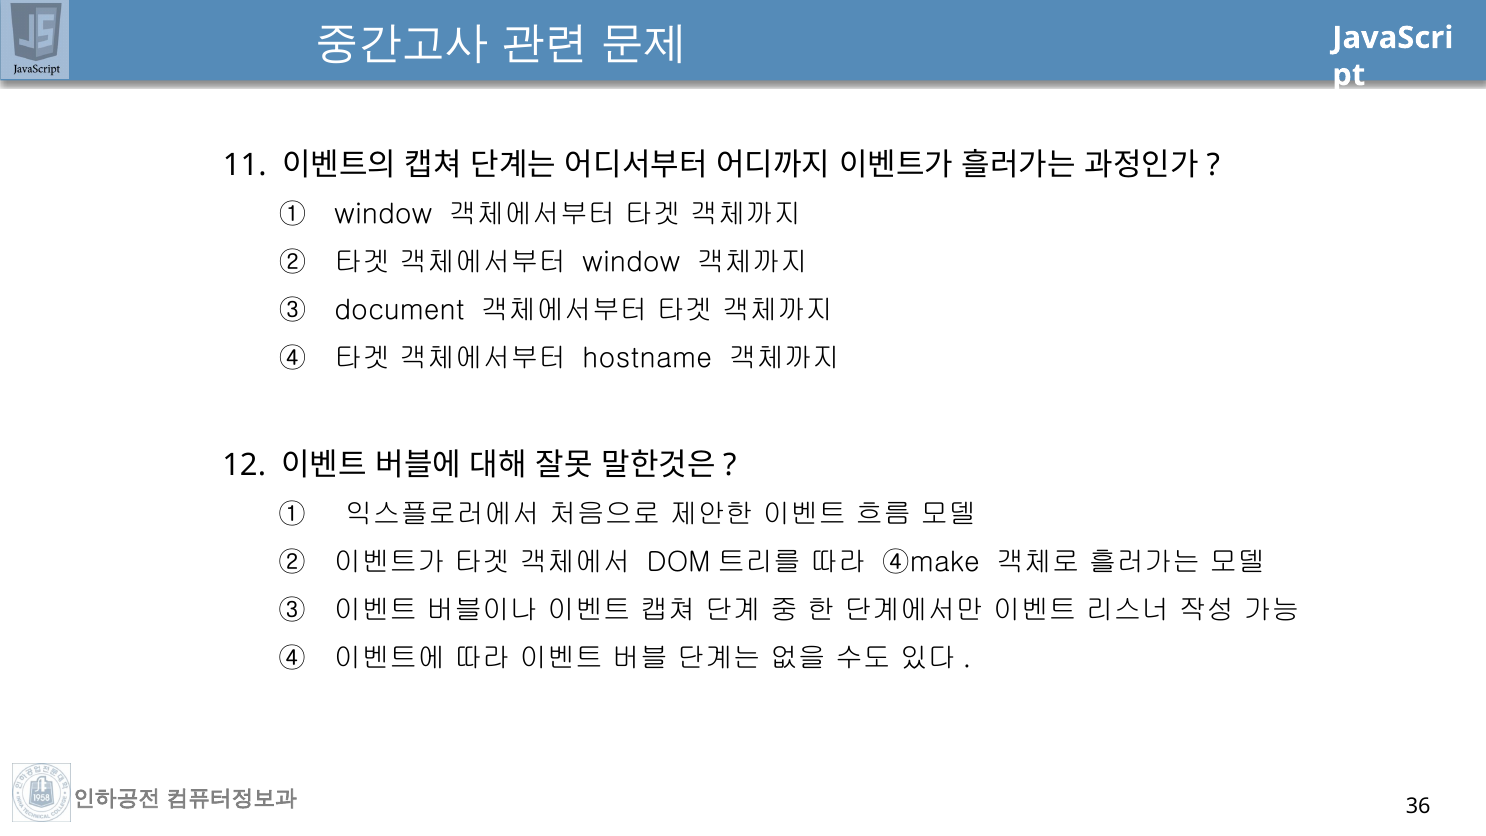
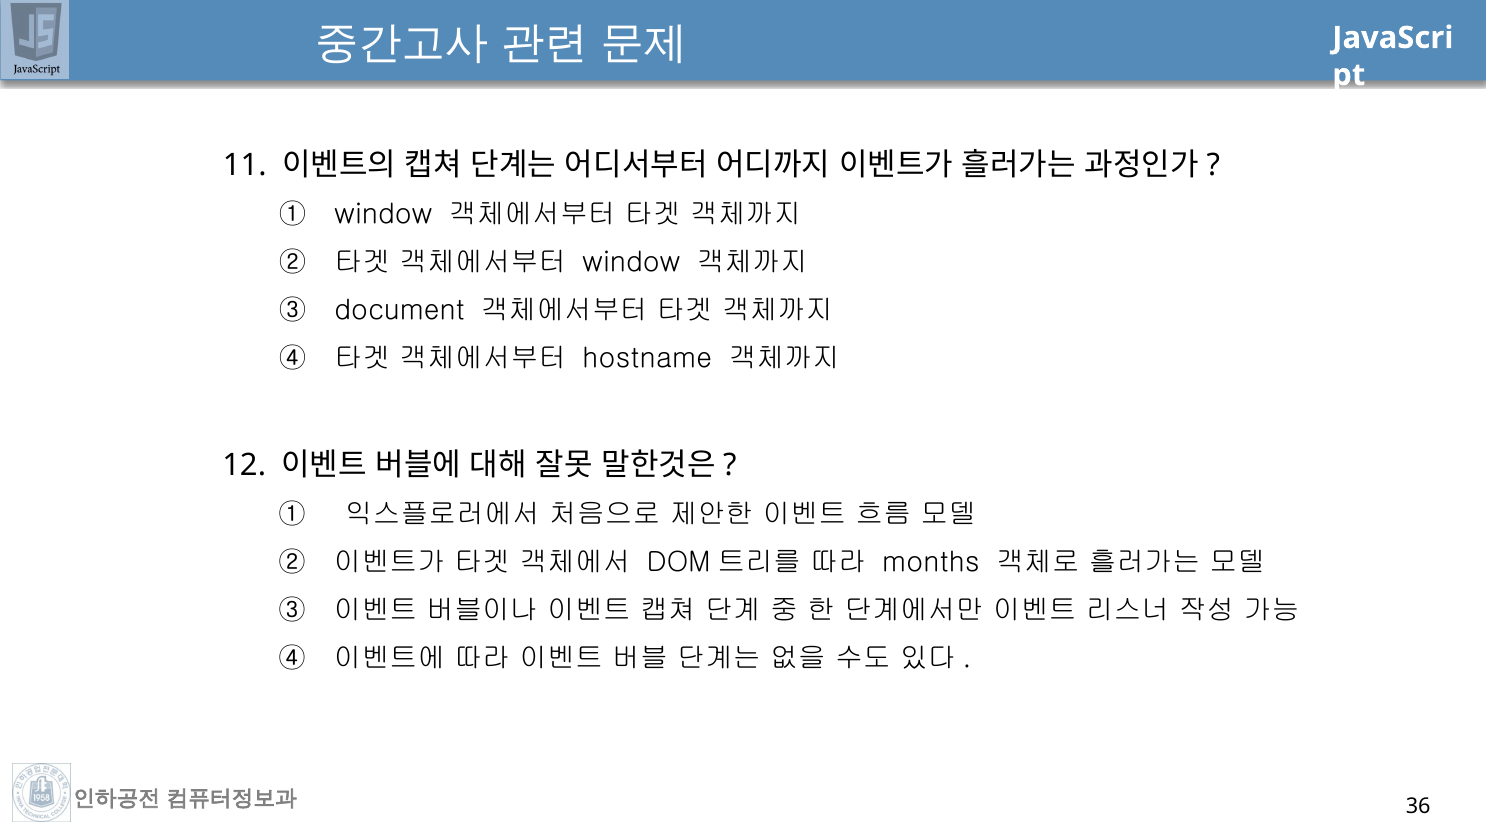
④make: ④make -> months
